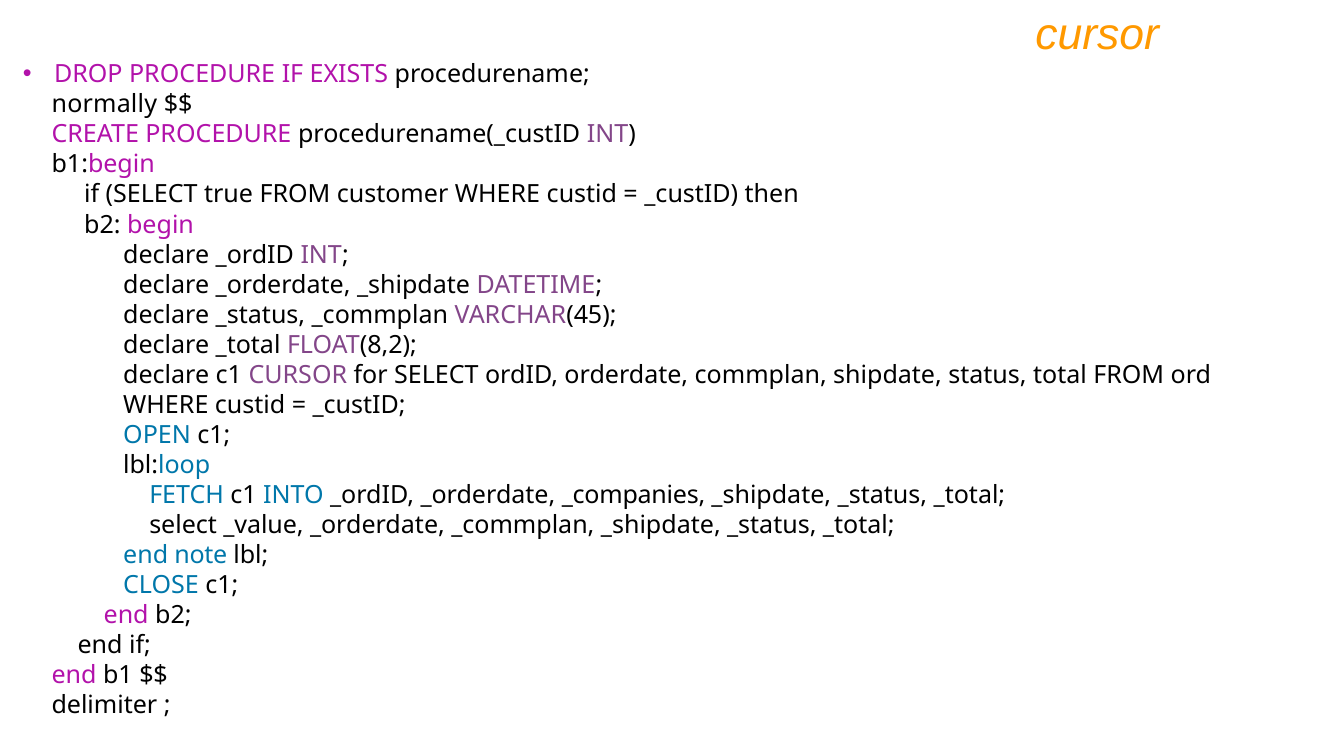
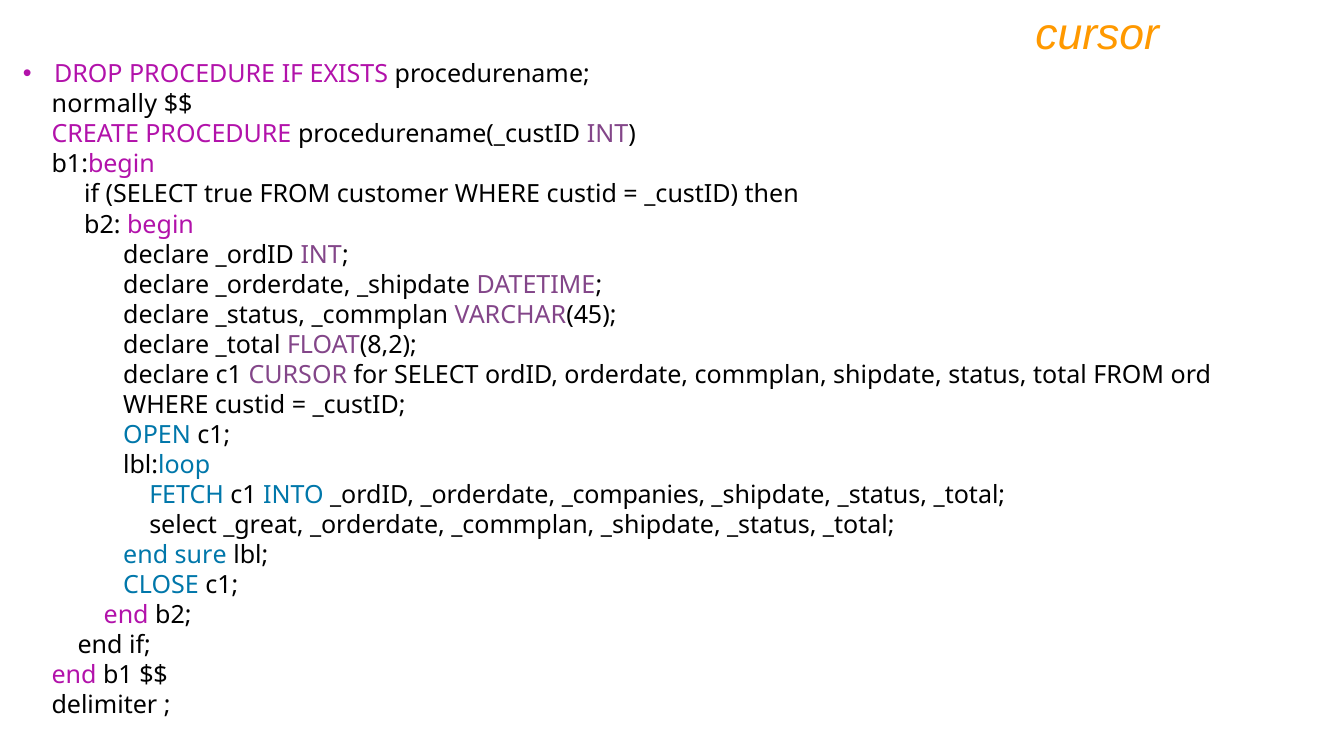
_value: _value -> _great
note: note -> sure
